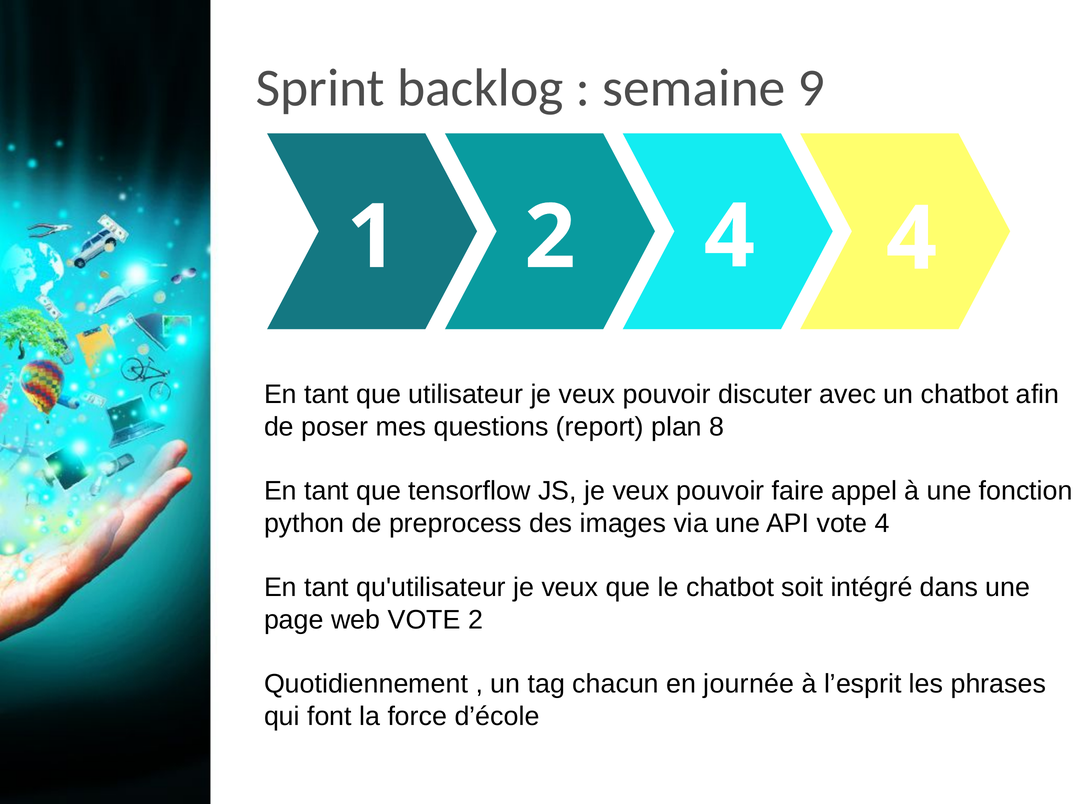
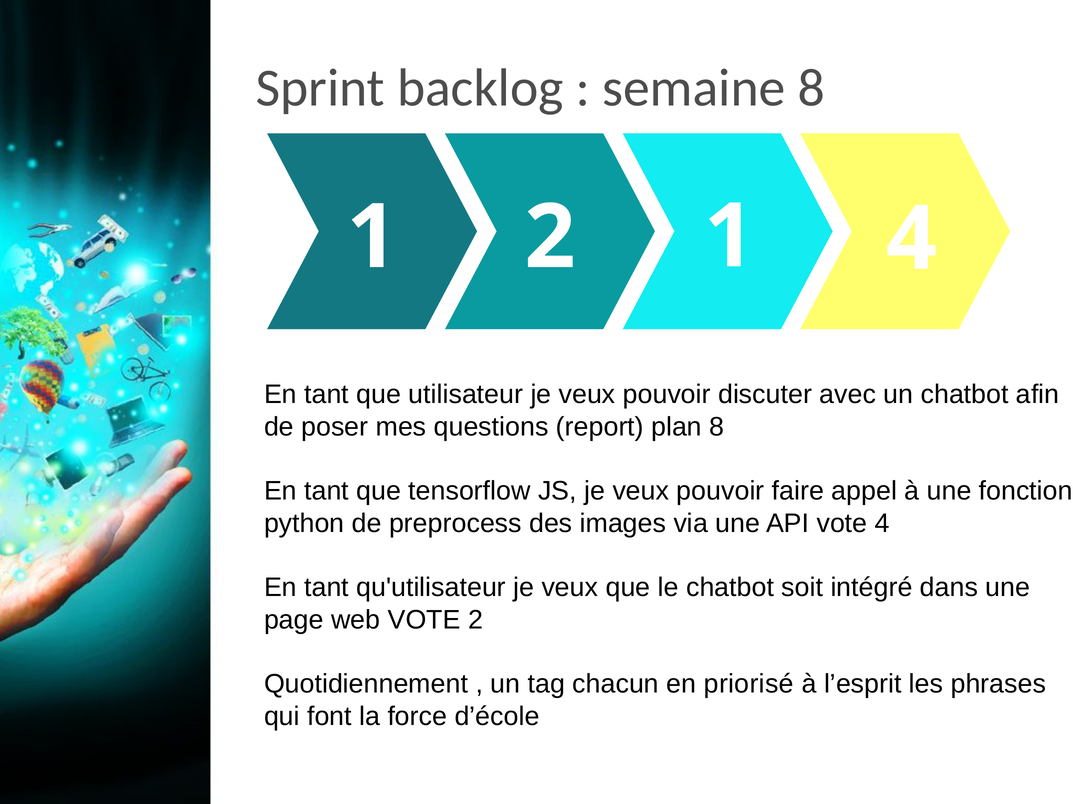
semaine 9: 9 -> 8
2 4: 4 -> 1
journée: journée -> priorisé
